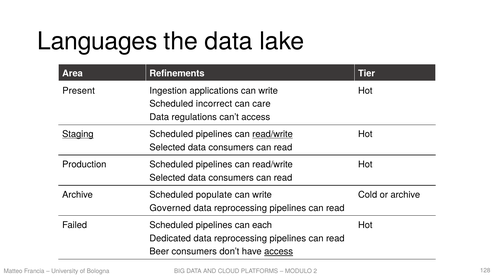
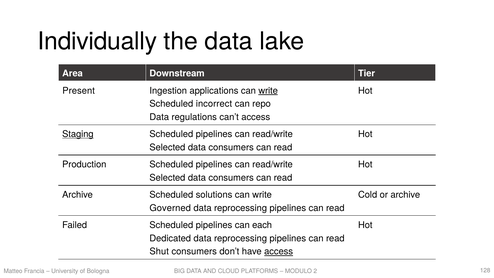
Languages: Languages -> Individually
Refinements: Refinements -> Downstream
write at (268, 91) underline: none -> present
care: care -> repo
read/write at (273, 134) underline: present -> none
populate: populate -> solutions
Beer: Beer -> Shut
